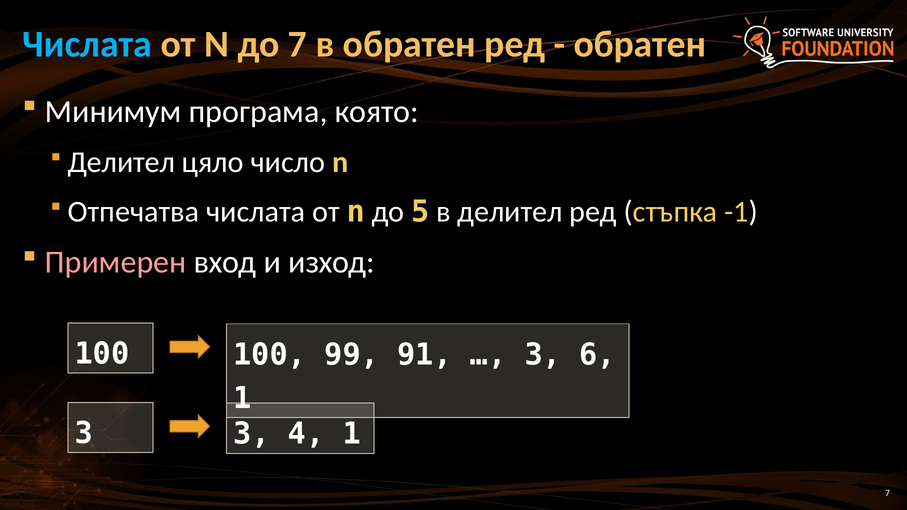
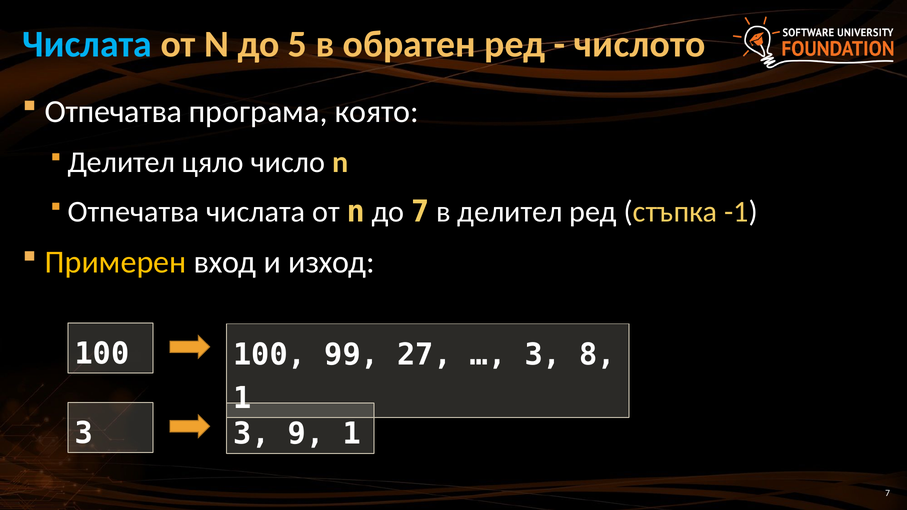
до 7: 7 -> 5
обратен at (640, 44): обратен -> числото
Минимум at (113, 112): Минимум -> Отпечатва
до 5: 5 -> 7
Примерен colour: pink -> yellow
91: 91 -> 27
6: 6 -> 8
4: 4 -> 9
